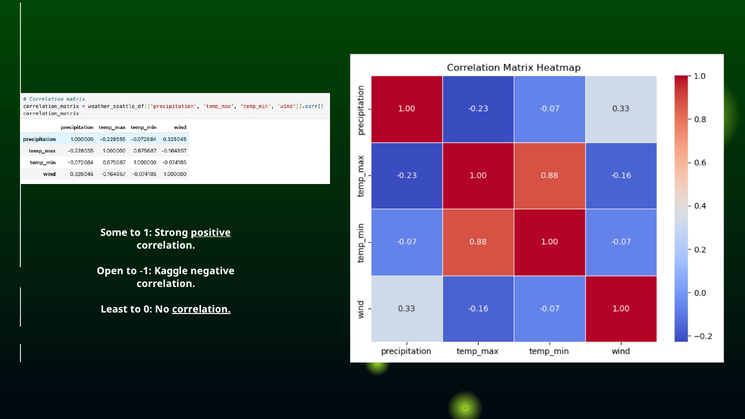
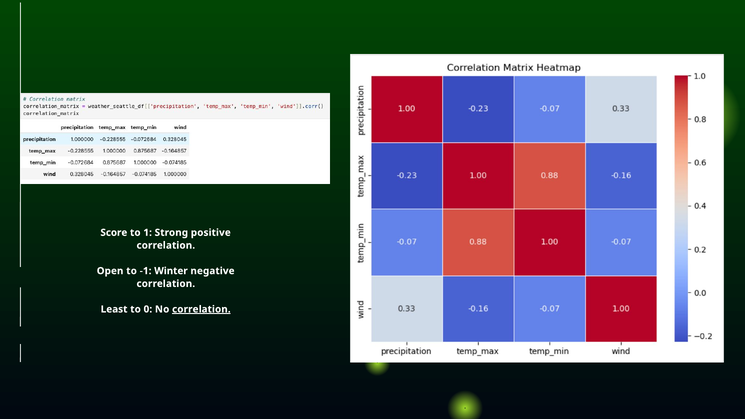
Some: Some -> Score
positive underline: present -> none
Kaggle: Kaggle -> Winter
